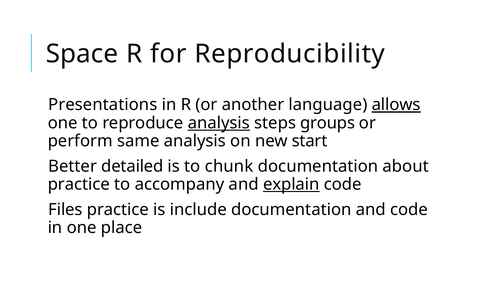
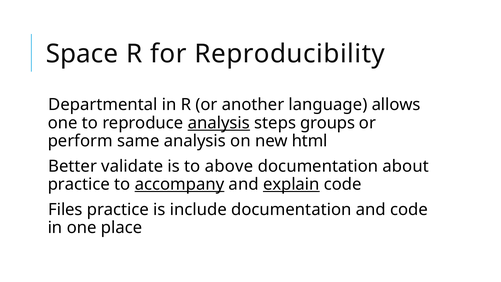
Presentations: Presentations -> Departmental
allows underline: present -> none
start: start -> html
detailed: detailed -> validate
chunk: chunk -> above
accompany underline: none -> present
